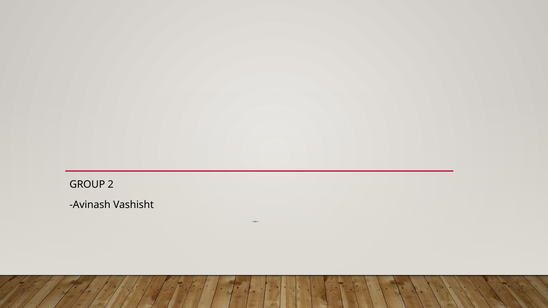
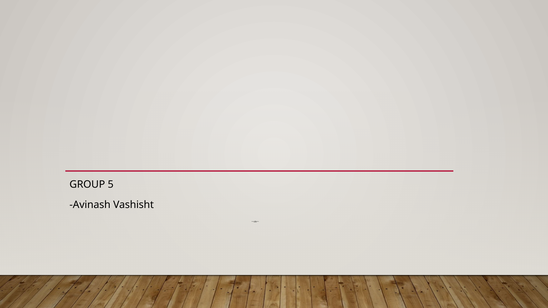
2: 2 -> 5
